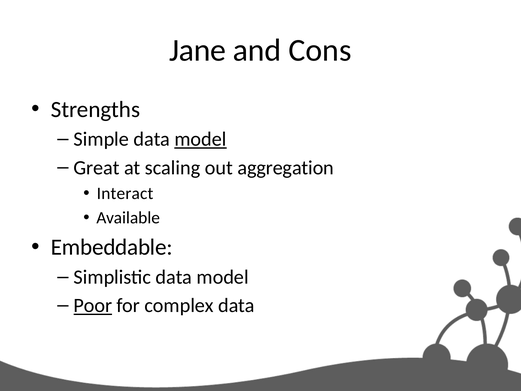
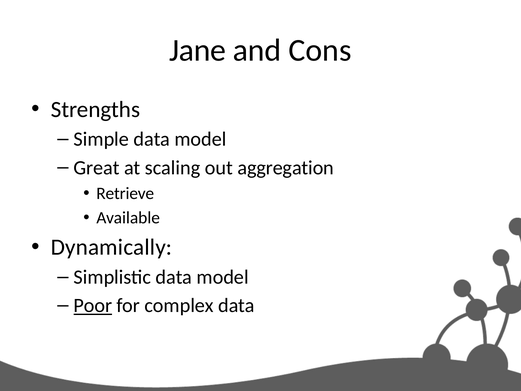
model at (201, 139) underline: present -> none
Interact: Interact -> Retrieve
Embeddable: Embeddable -> Dynamically
